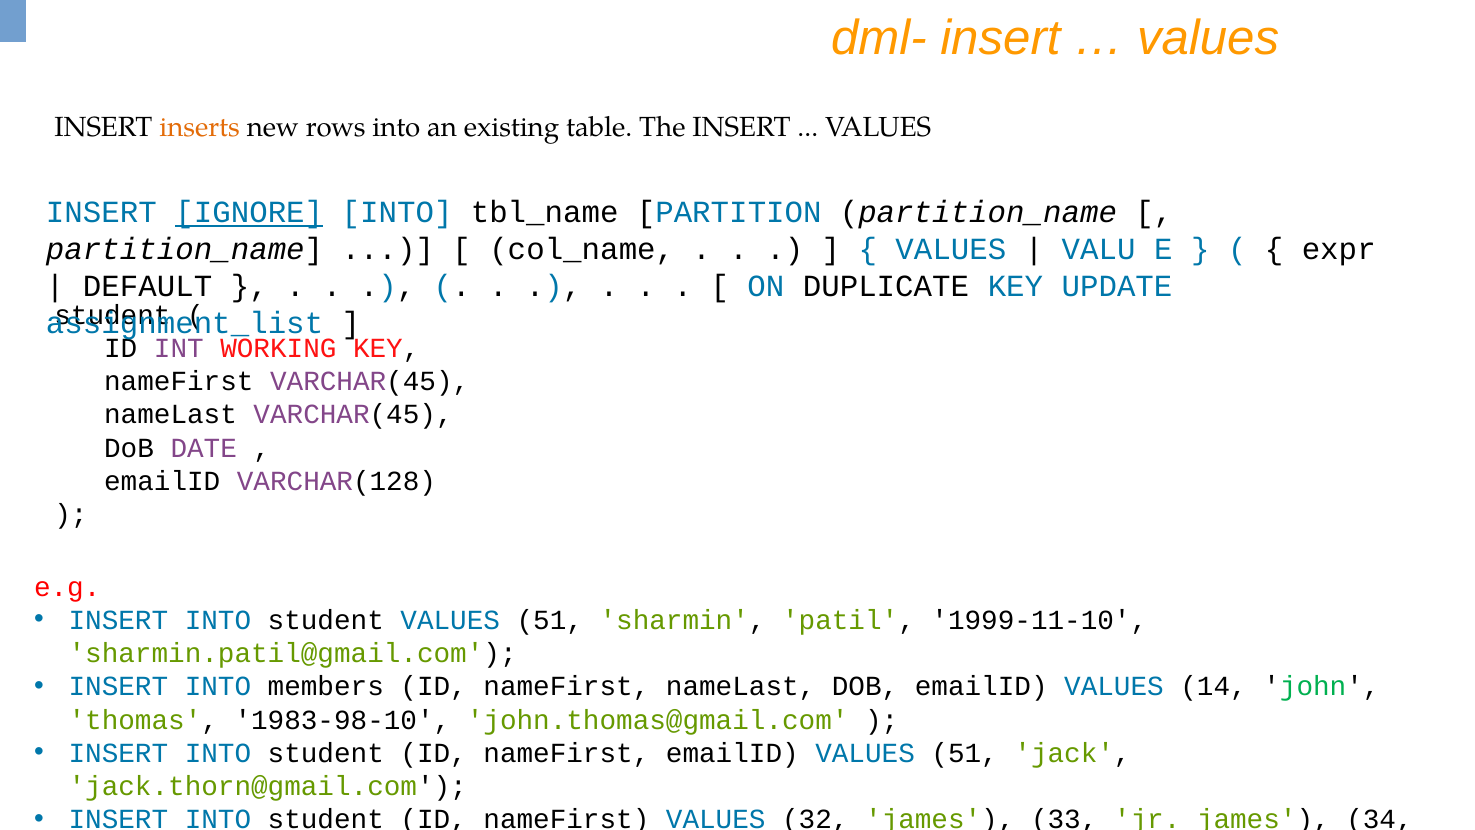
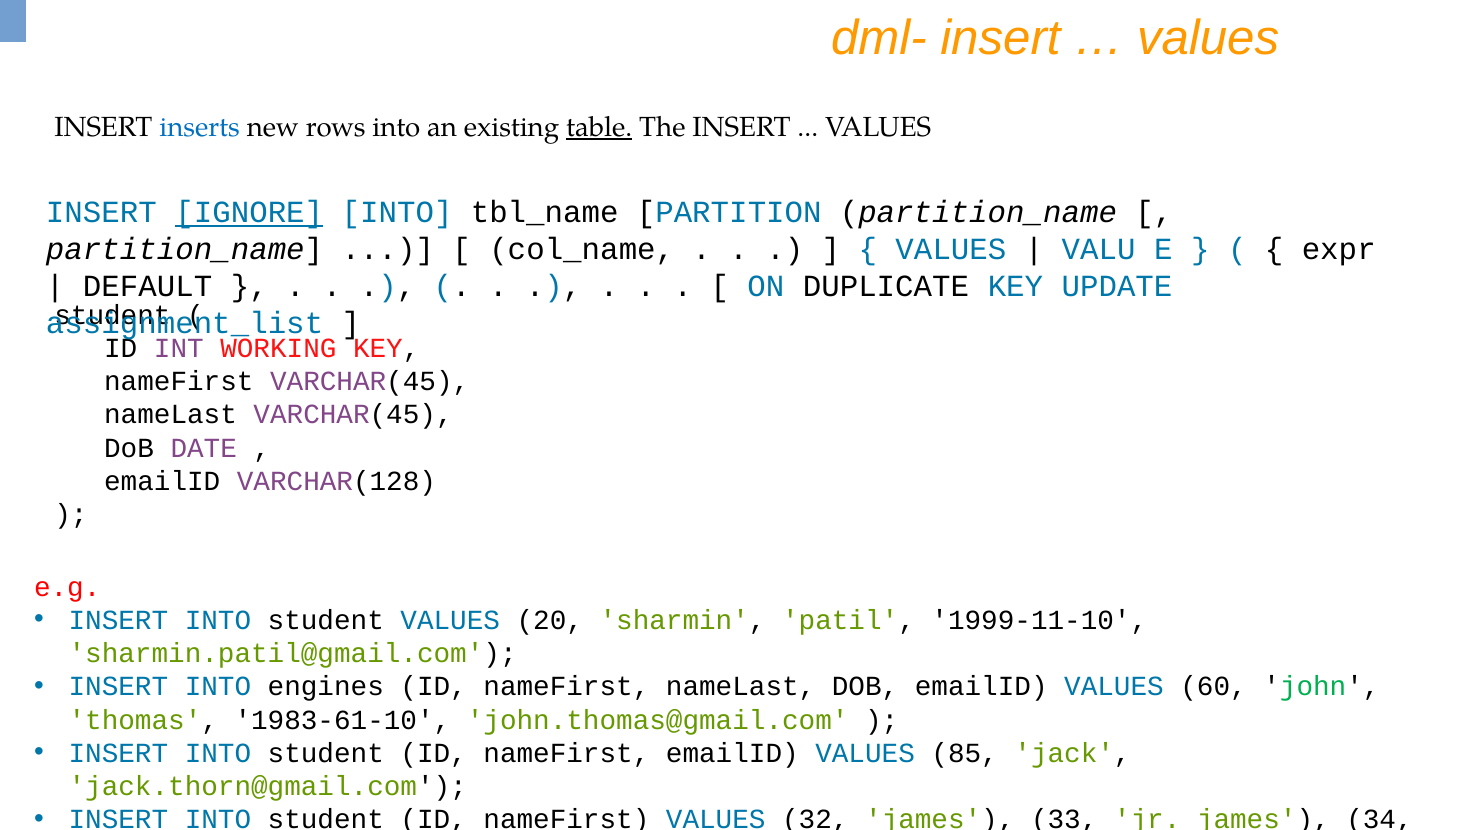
inserts colour: orange -> blue
table underline: none -> present
student VALUES 51: 51 -> 20
members: members -> engines
14: 14 -> 60
1983-98-10: 1983-98-10 -> 1983-61-10
emailID VALUES 51: 51 -> 85
